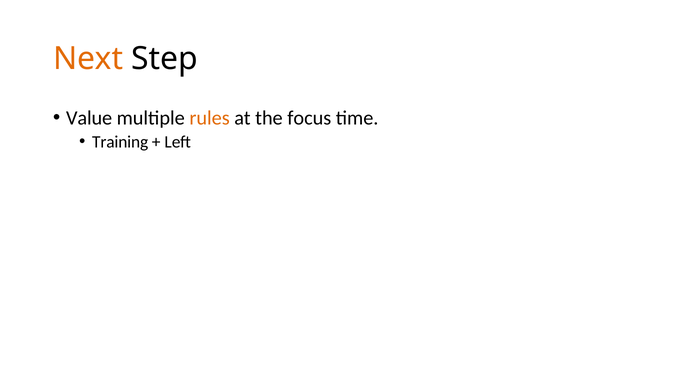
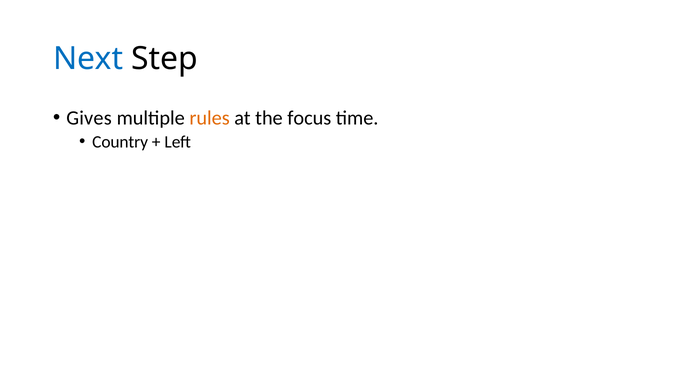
Next colour: orange -> blue
Value: Value -> Gives
Training: Training -> Country
